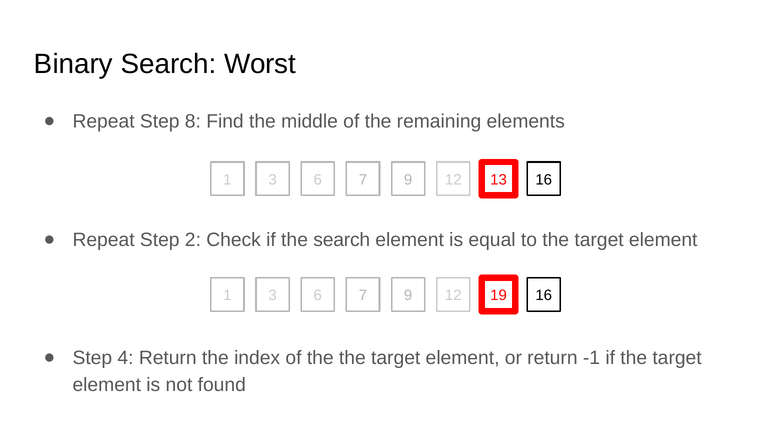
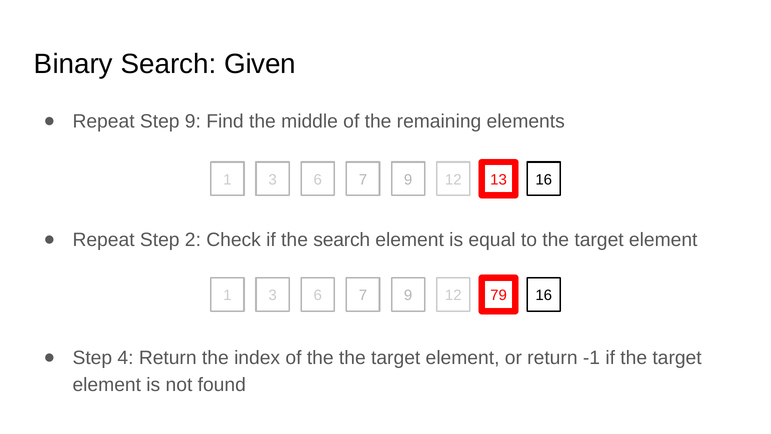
Worst: Worst -> Given
Step 8: 8 -> 9
19: 19 -> 79
